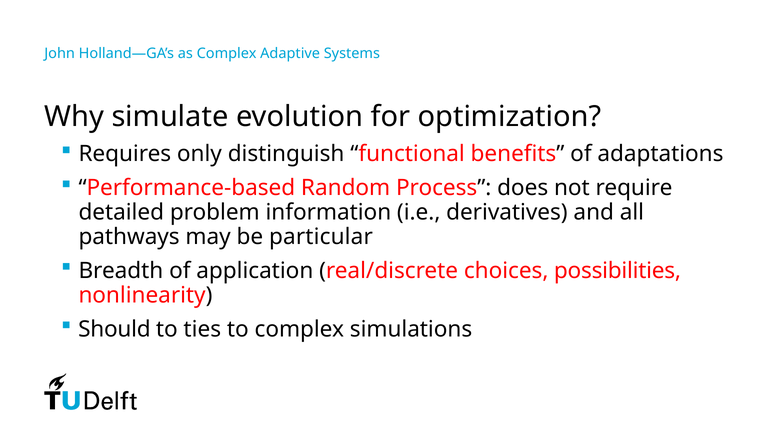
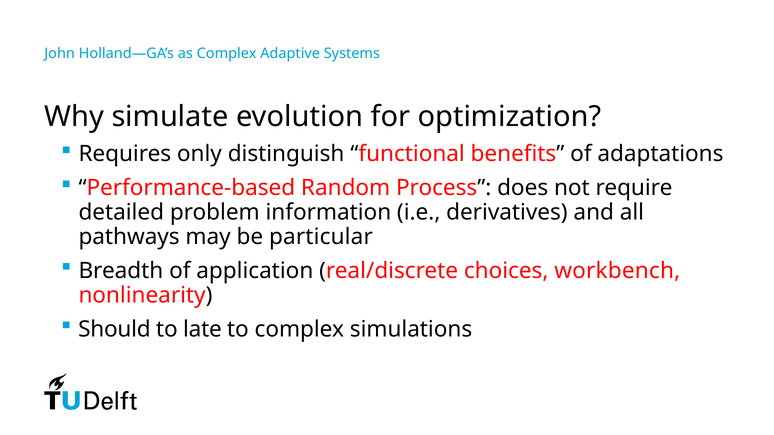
possibilities: possibilities -> workbench
ties: ties -> late
